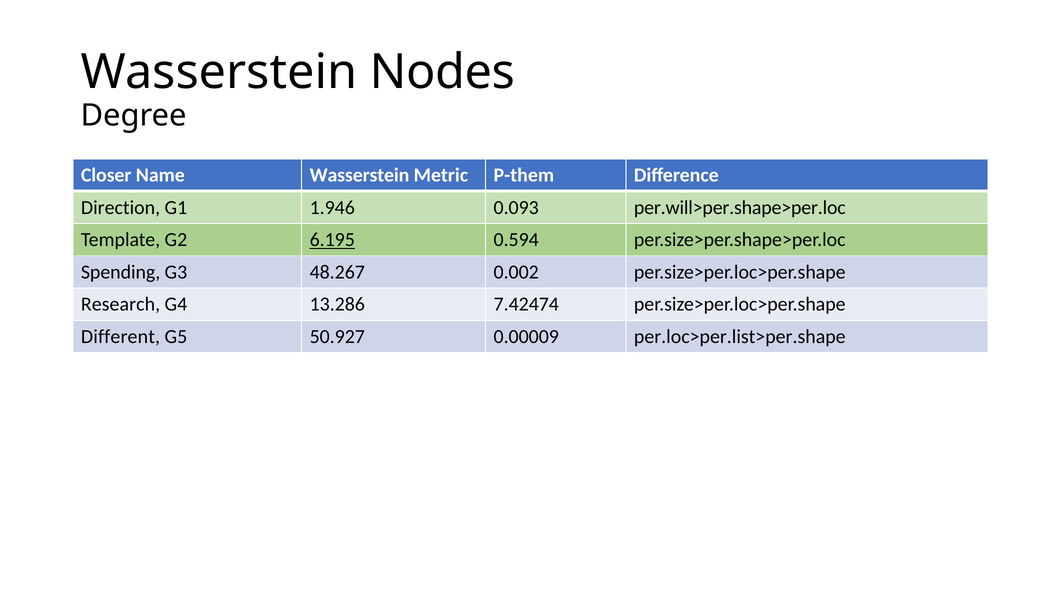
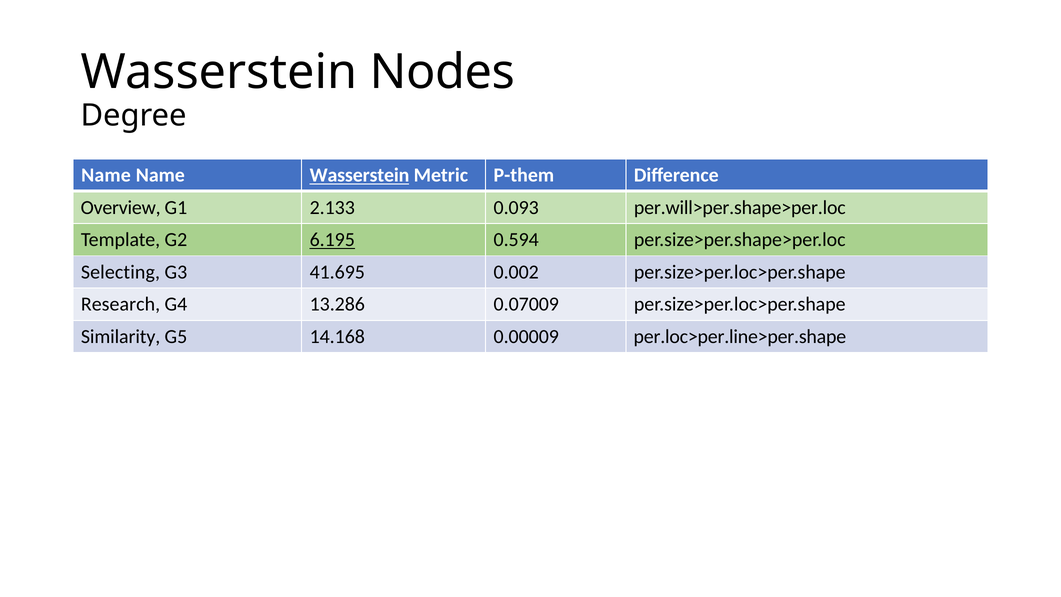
Closer at (106, 175): Closer -> Name
Wasserstein at (359, 175) underline: none -> present
Direction: Direction -> Overview
1.946: 1.946 -> 2.133
Spending: Spending -> Selecting
48.267: 48.267 -> 41.695
7.42474: 7.42474 -> 0.07009
Different: Different -> Similarity
50.927: 50.927 -> 14.168
per.loc>per.list>per.shape: per.loc>per.list>per.shape -> per.loc>per.line>per.shape
